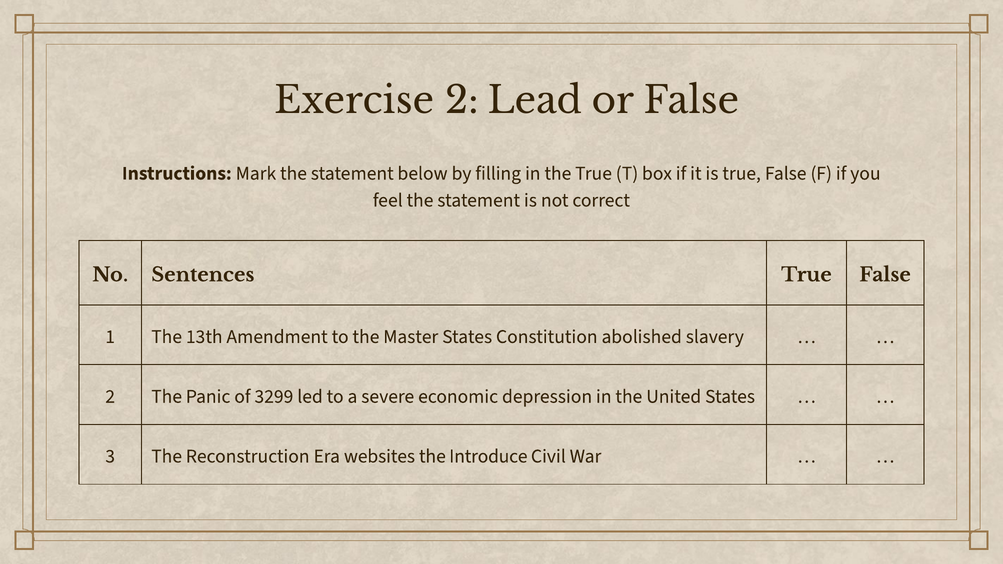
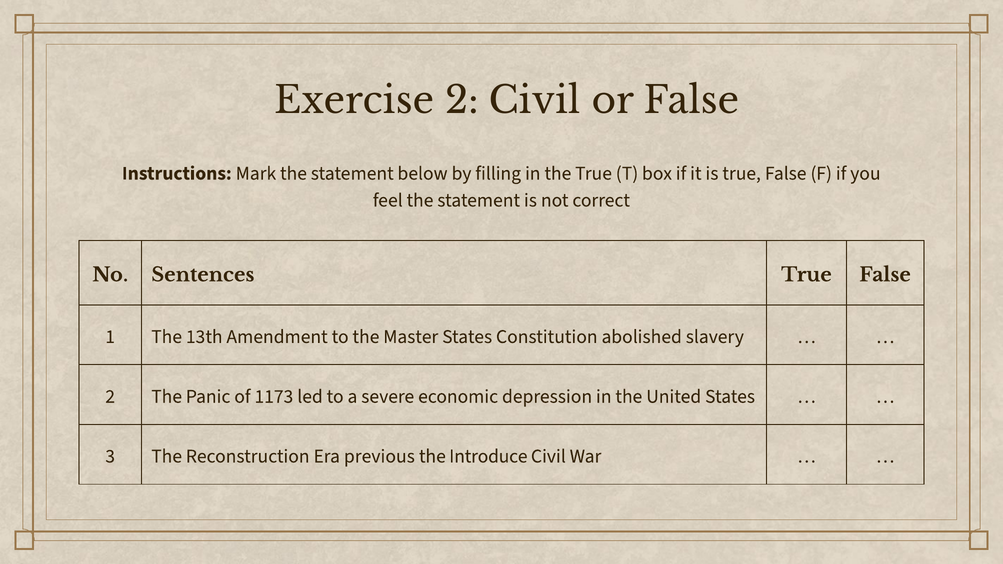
2 Lead: Lead -> Civil
3299: 3299 -> 1173
websites: websites -> previous
